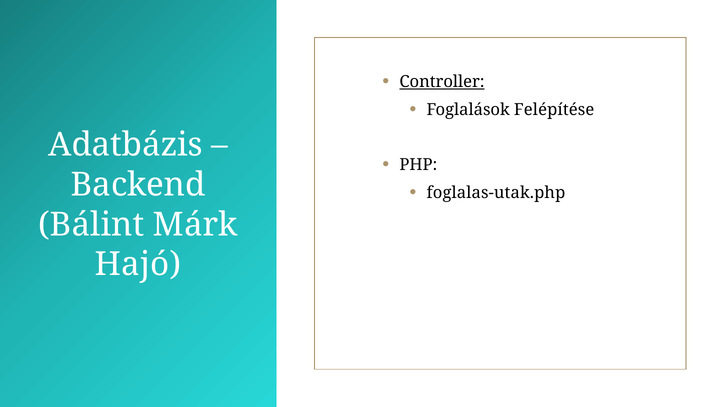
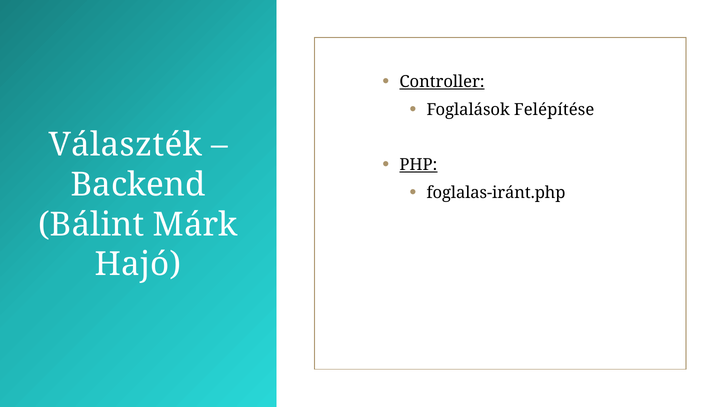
Adatbázis: Adatbázis -> Választék
PHP underline: none -> present
foglalas-utak.php: foglalas-utak.php -> foglalas-iránt.php
